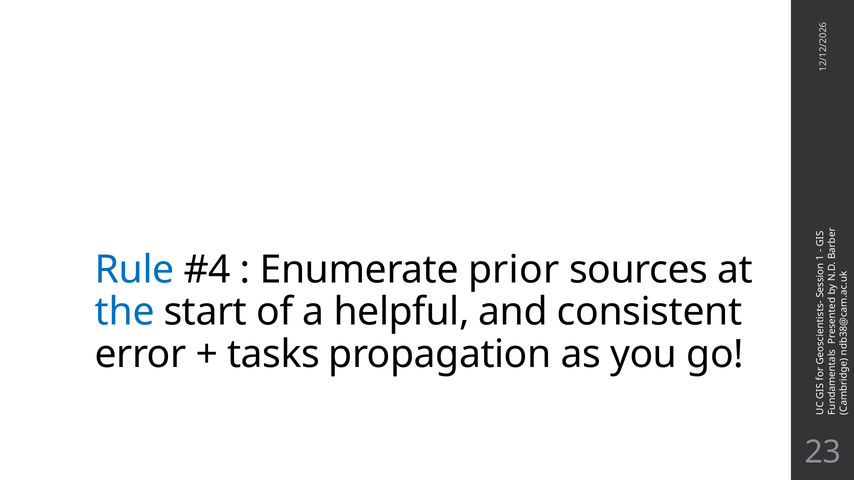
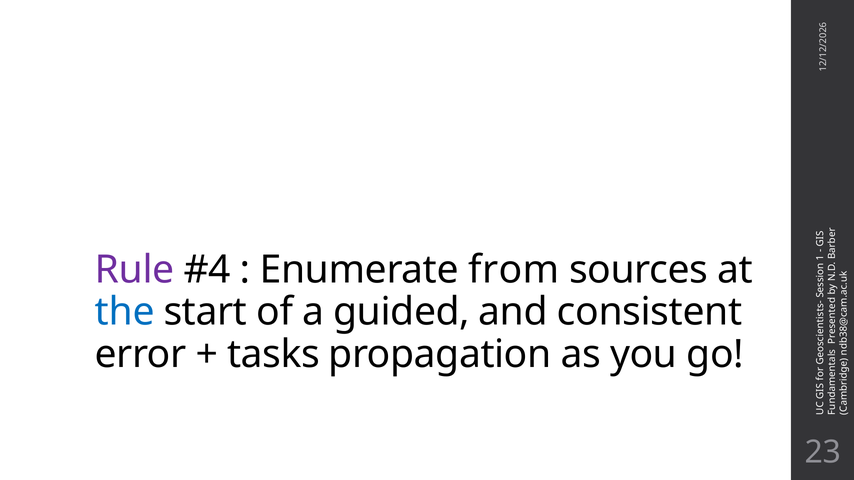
Rule colour: blue -> purple
prior: prior -> from
helpful: helpful -> guided
